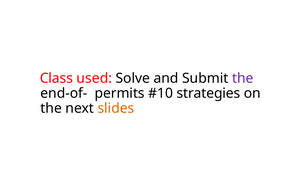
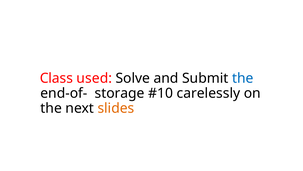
the at (243, 78) colour: purple -> blue
permits: permits -> storage
strategies: strategies -> carelessly
